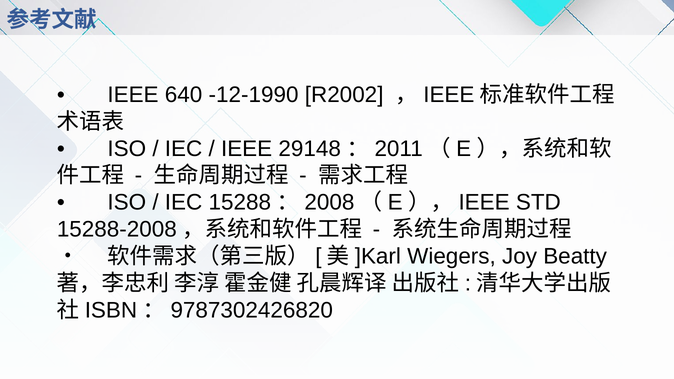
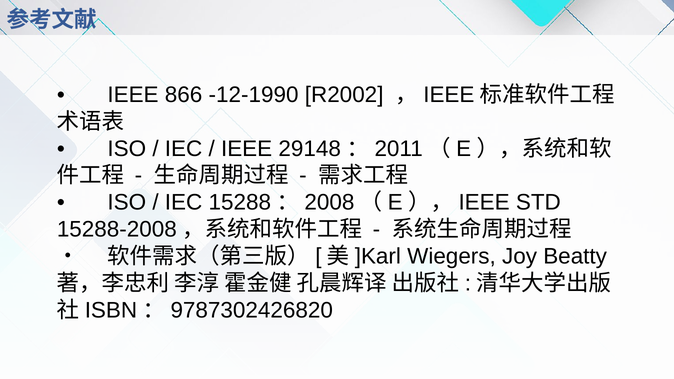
640: 640 -> 866
